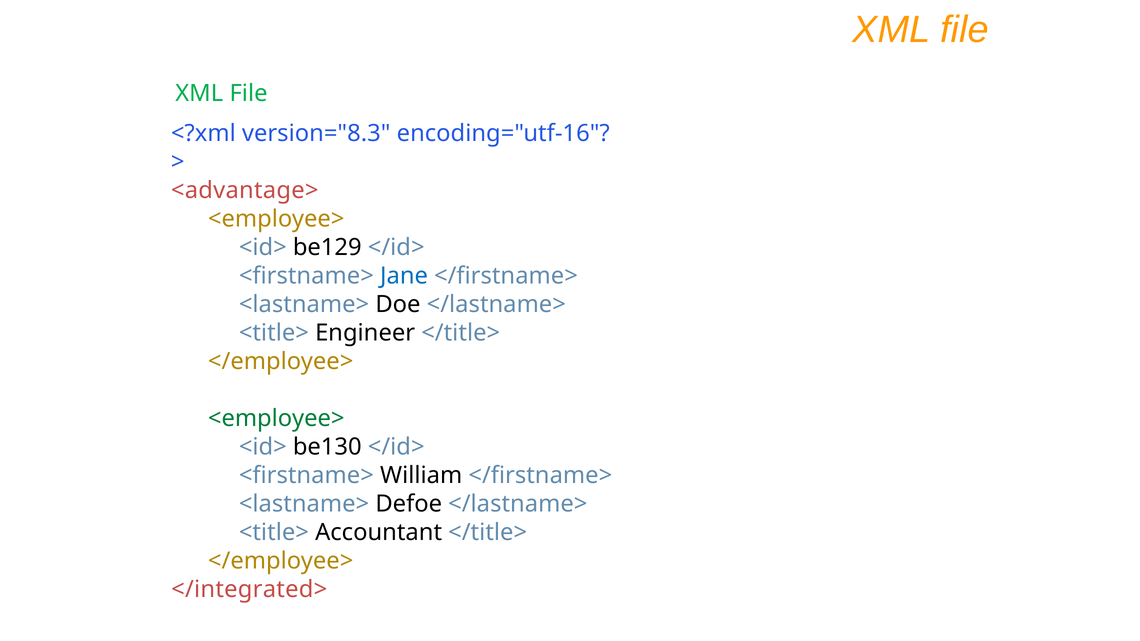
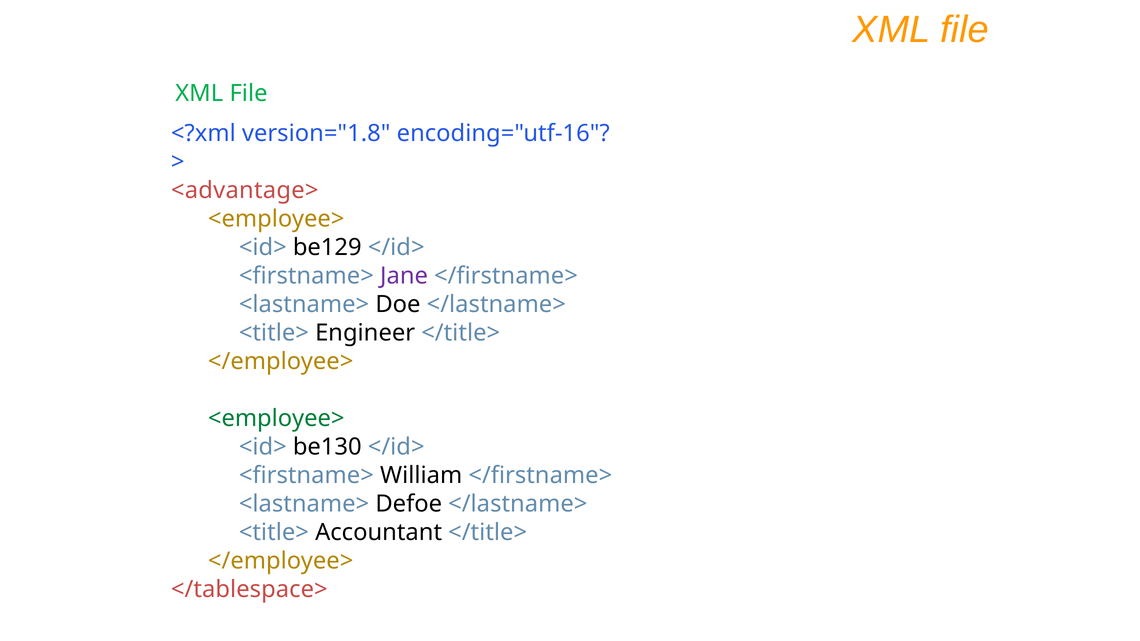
version="8.3: version="8.3 -> version="1.8
Jane colour: blue -> purple
</integrated>: </integrated> -> </tablespace>
